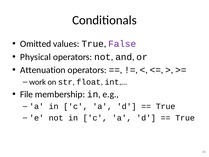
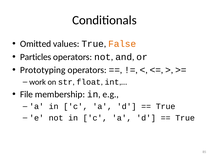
False colour: purple -> orange
Physical: Physical -> Particles
Attenuation: Attenuation -> Prototyping
